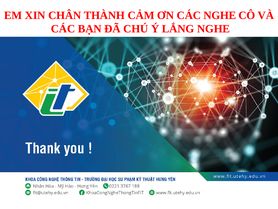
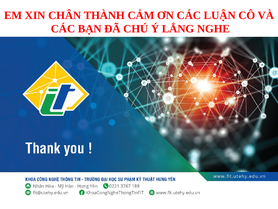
CÁC NGHE: NGHE -> LUẬN
